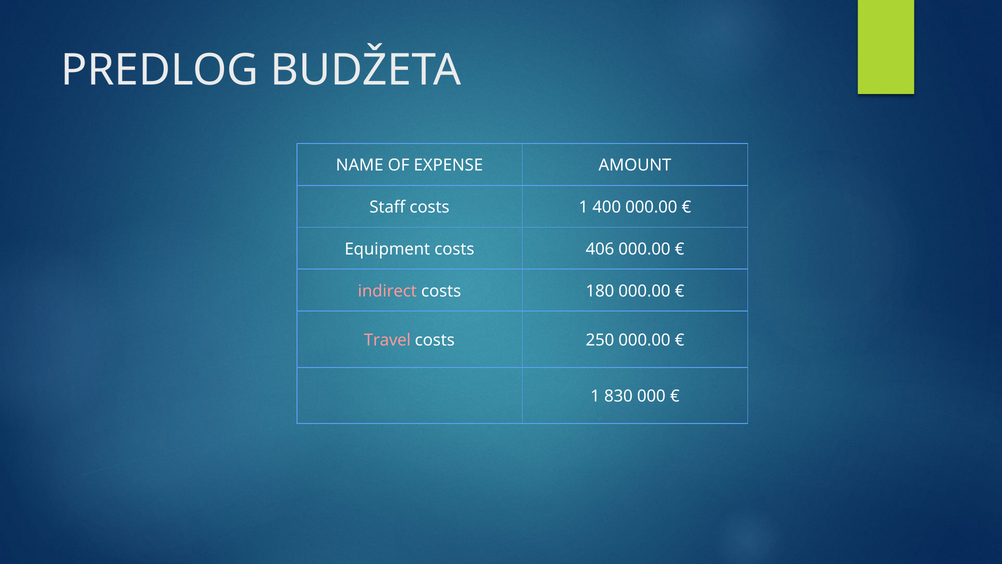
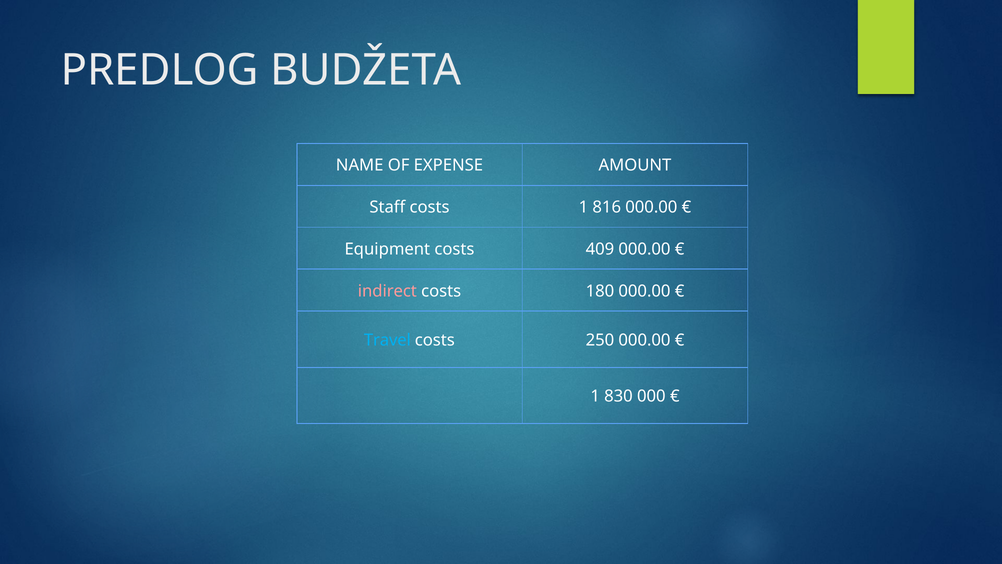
400: 400 -> 816
406: 406 -> 409
Travel colour: pink -> light blue
